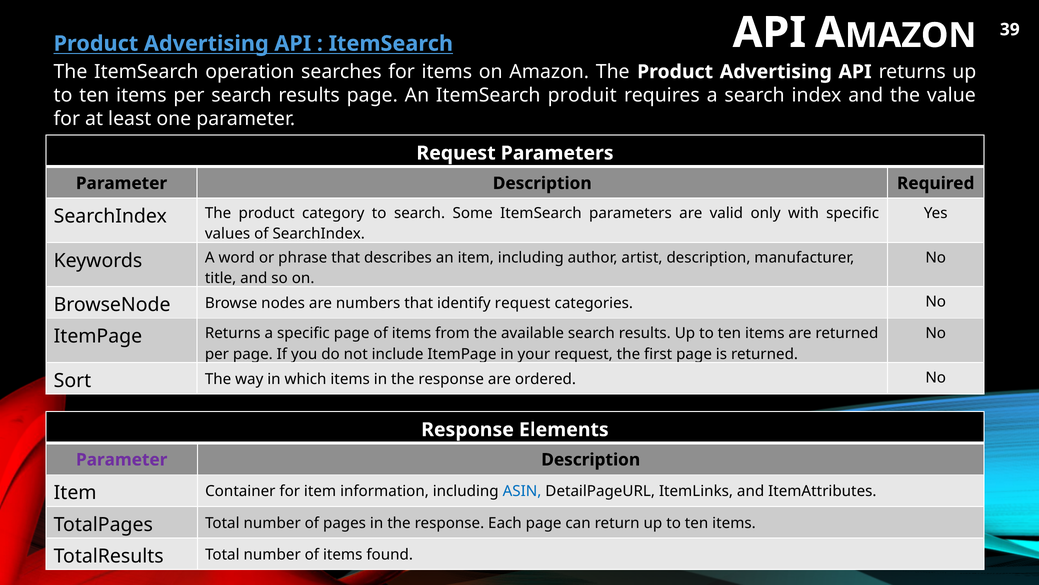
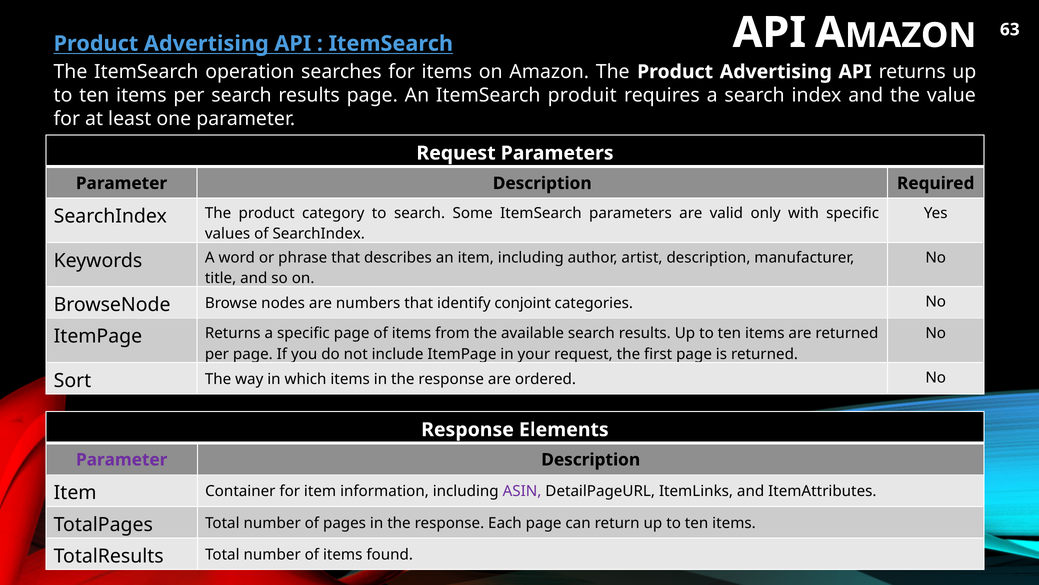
39: 39 -> 63
identify request: request -> conjoint
ASIN colour: blue -> purple
